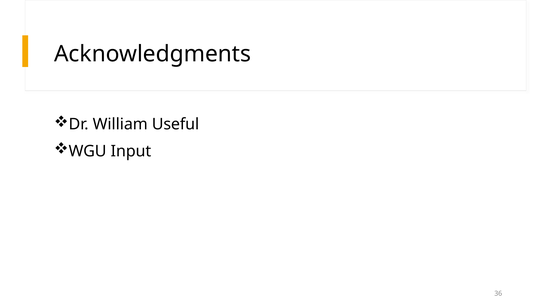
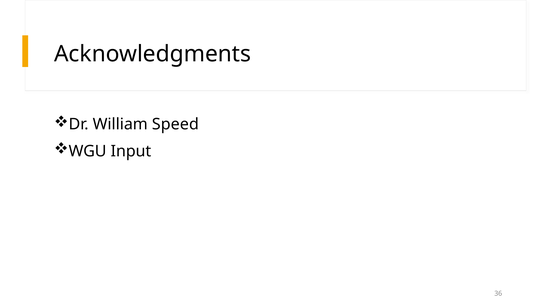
Useful: Useful -> Speed
